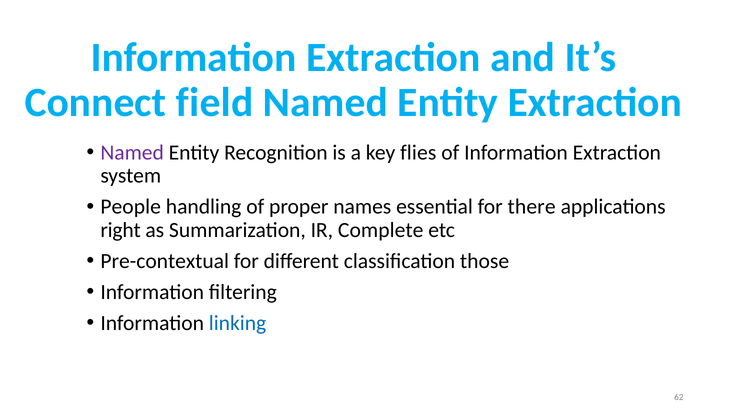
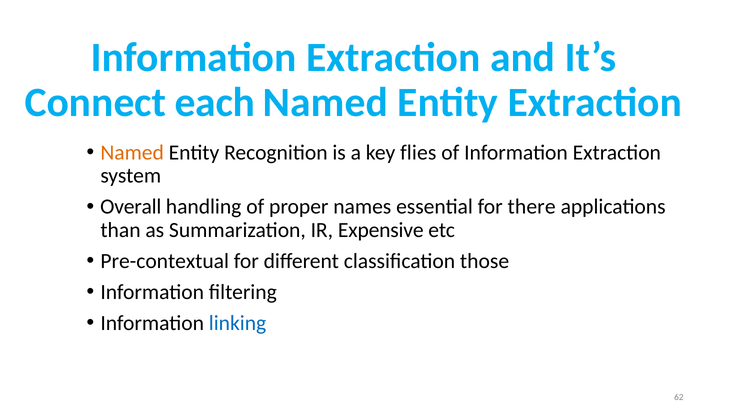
field: field -> each
Named at (132, 153) colour: purple -> orange
People: People -> Overall
right: right -> than
Complete: Complete -> Expensive
